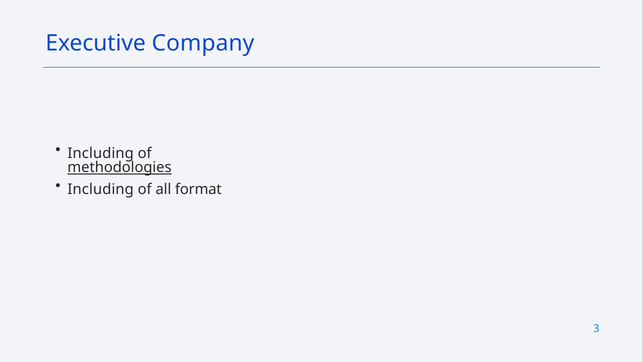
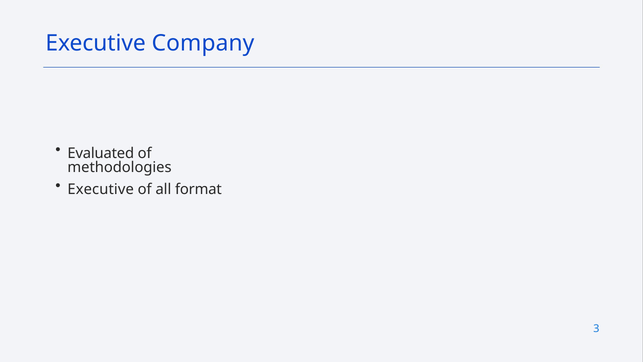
Including at (101, 153): Including -> Evaluated
methodologies underline: present -> none
Including at (101, 189): Including -> Executive
